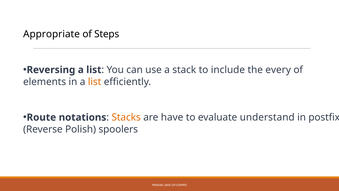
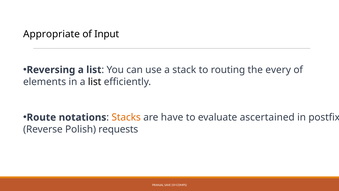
Steps: Steps -> Input
include: include -> routing
list at (95, 82) colour: orange -> black
understand: understand -> ascertained
spoolers: spoolers -> requests
